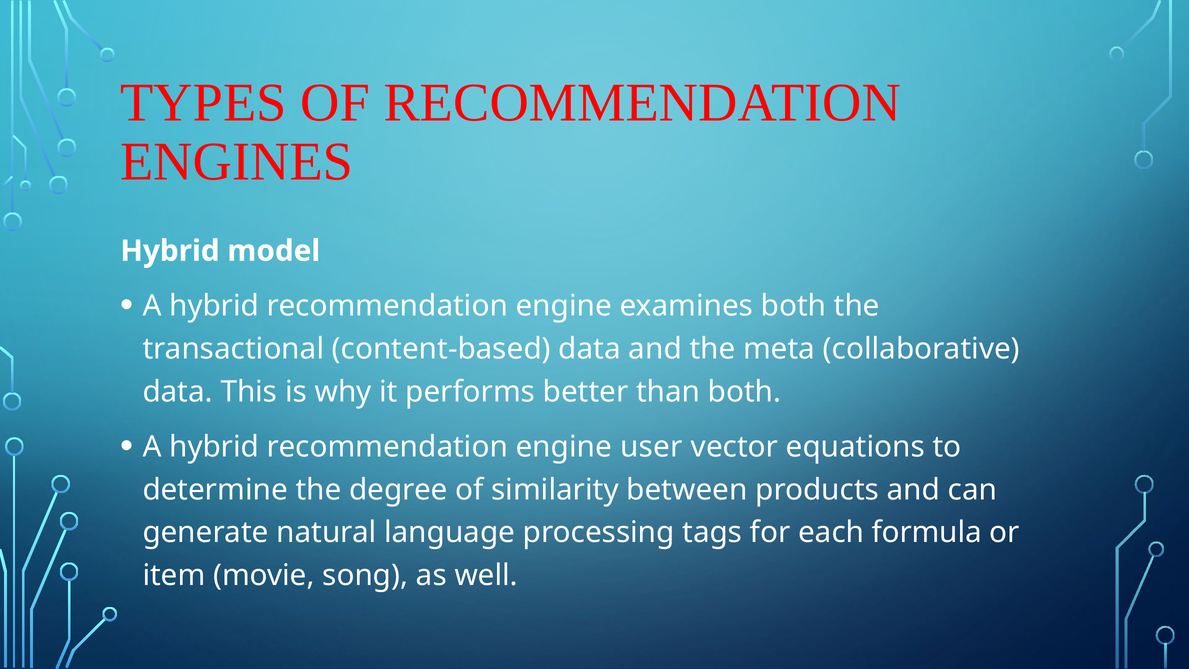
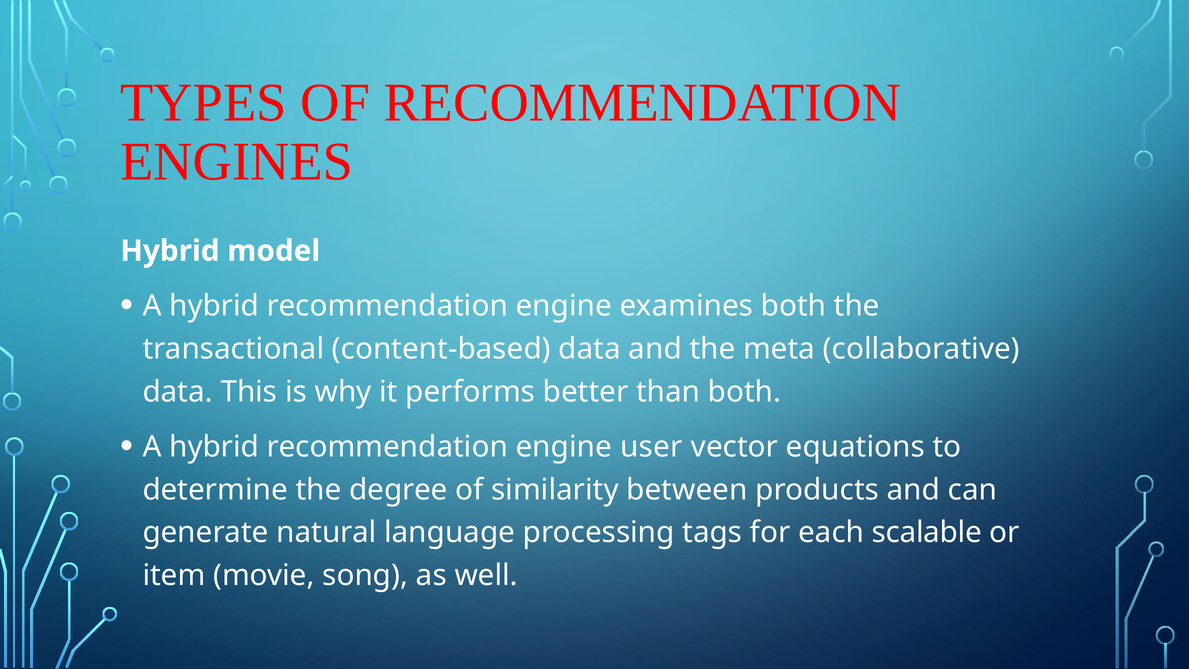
formula: formula -> scalable
